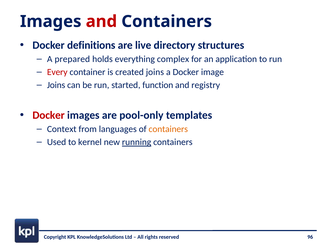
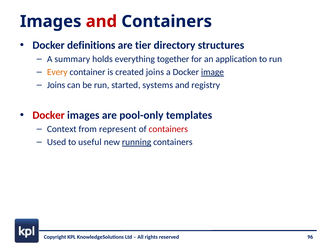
live: live -> tier
prepared: prepared -> summary
complex: complex -> together
Every colour: red -> orange
image underline: none -> present
function: function -> systems
languages: languages -> represent
containers at (168, 129) colour: orange -> red
kernel: kernel -> useful
